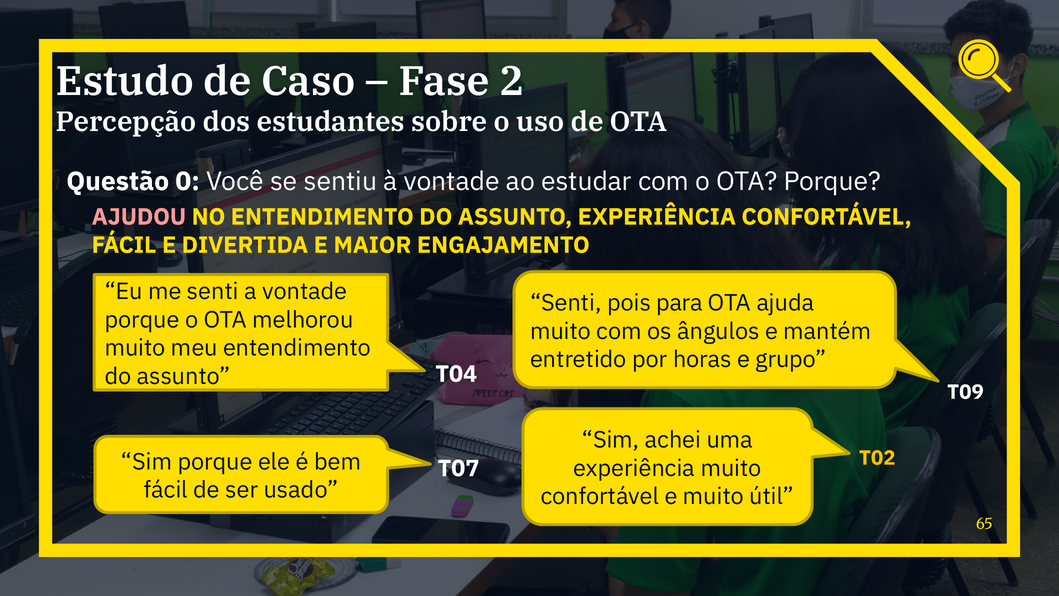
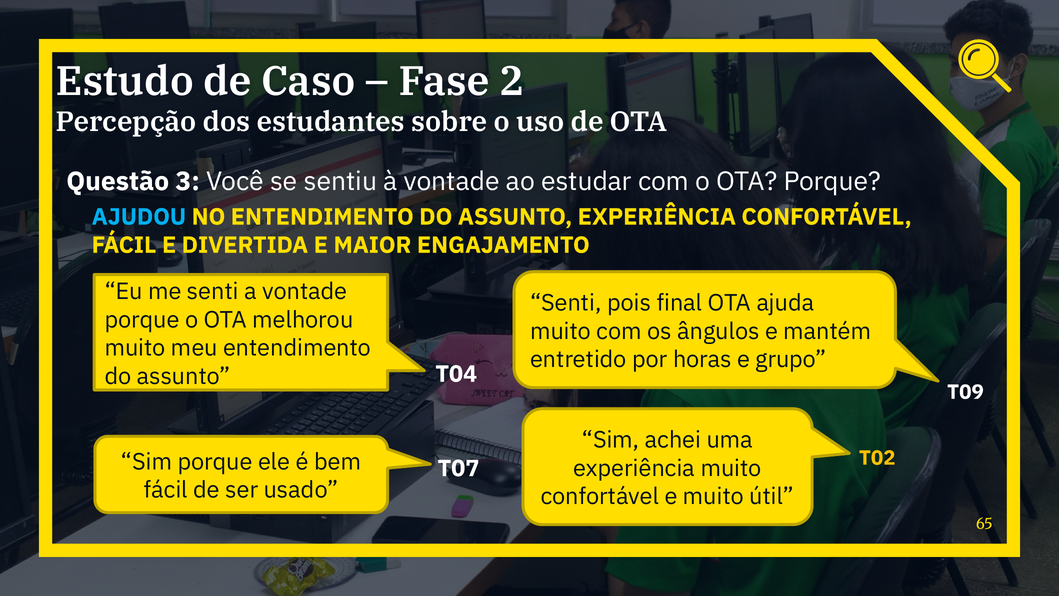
0: 0 -> 3
AJUDOU colour: pink -> light blue
para: para -> final
